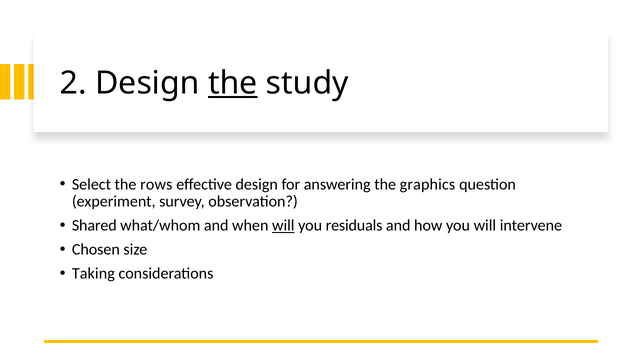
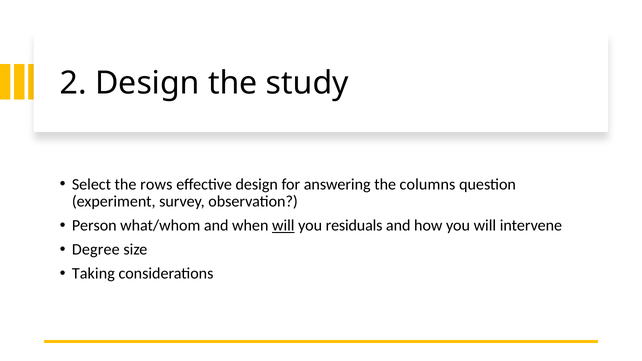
the at (233, 83) underline: present -> none
graphics: graphics -> columns
Shared: Shared -> Person
Chosen: Chosen -> Degree
